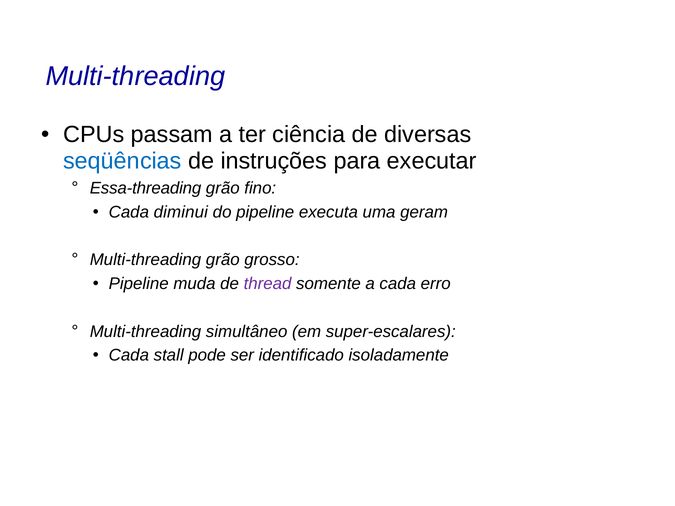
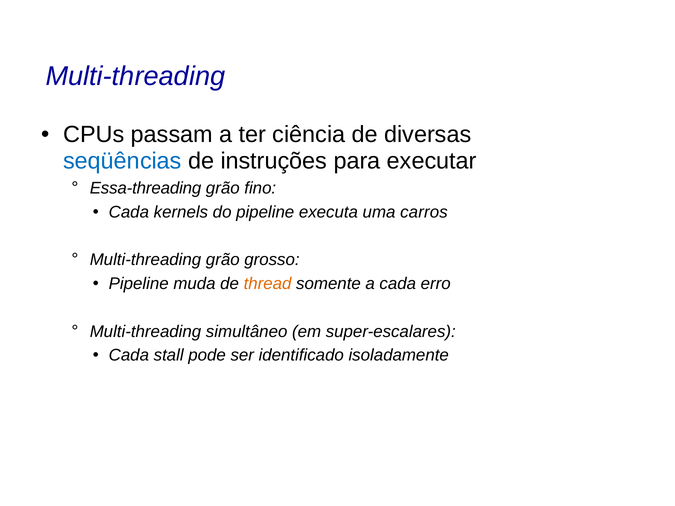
diminui: diminui -> kernels
geram: geram -> carros
thread colour: purple -> orange
